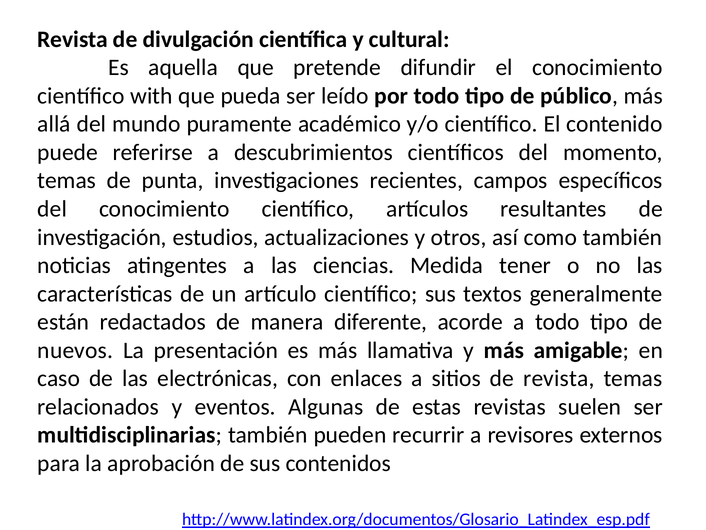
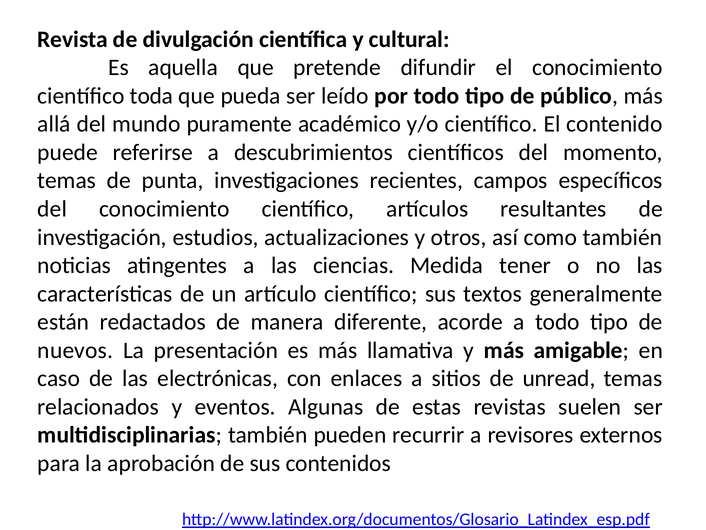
with: with -> toda
de revista: revista -> unread
